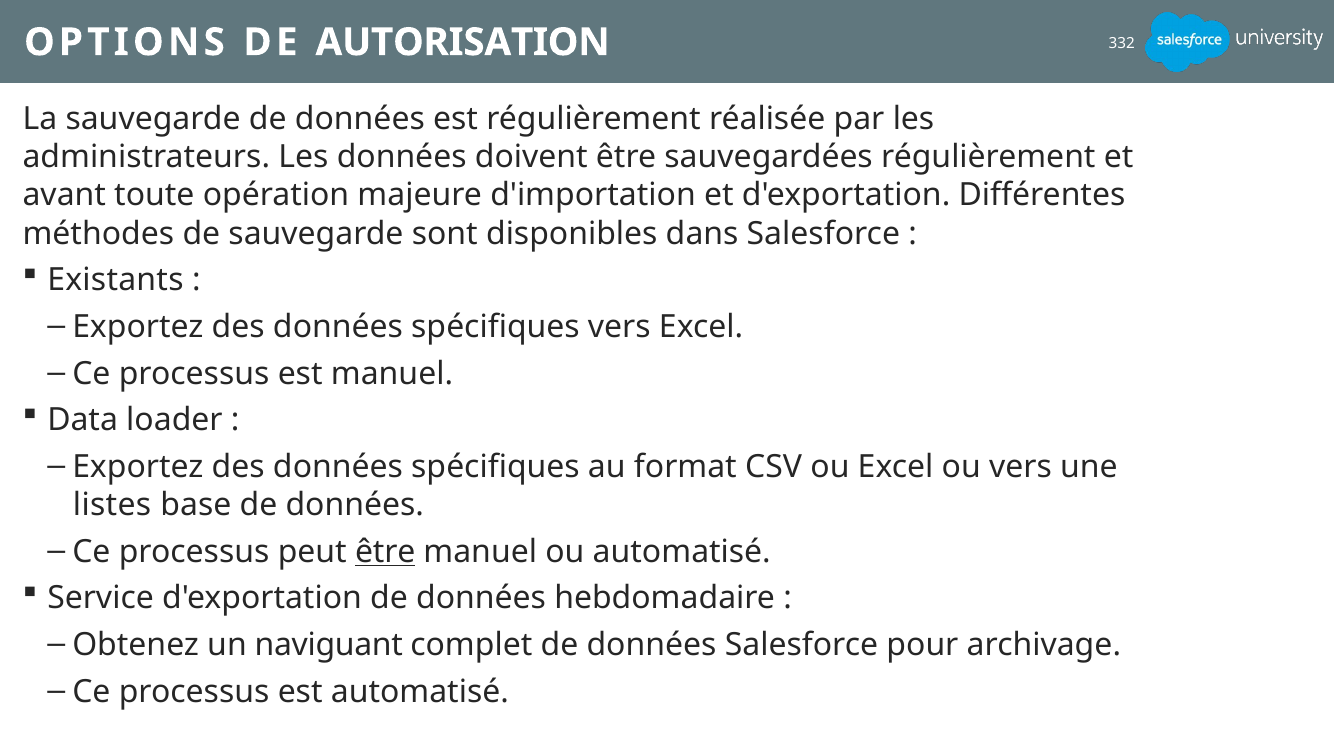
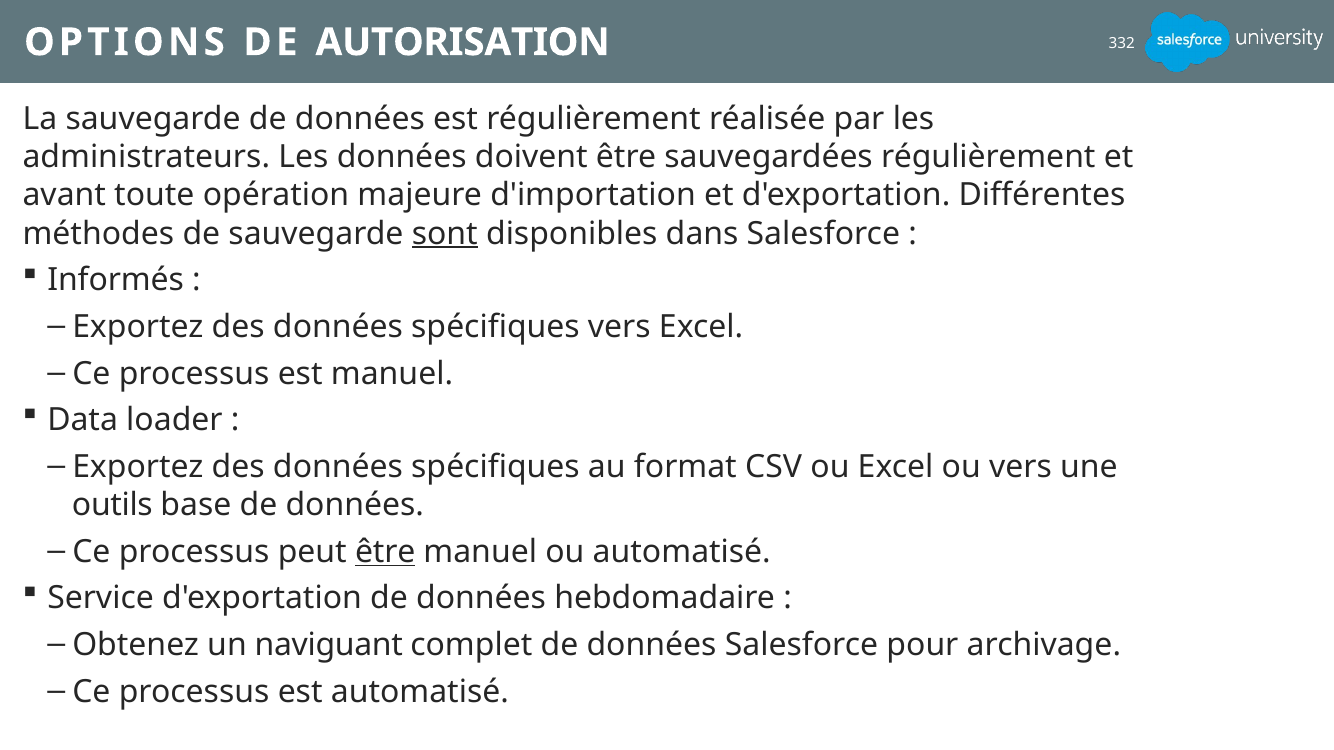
sont underline: none -> present
Existants: Existants -> Informés
listes: listes -> outils
